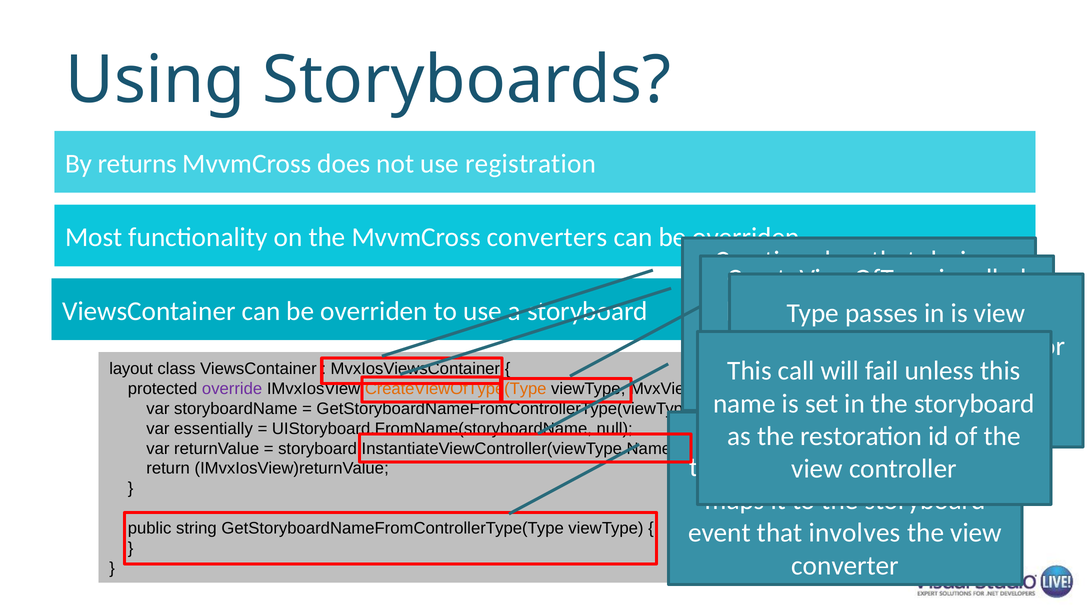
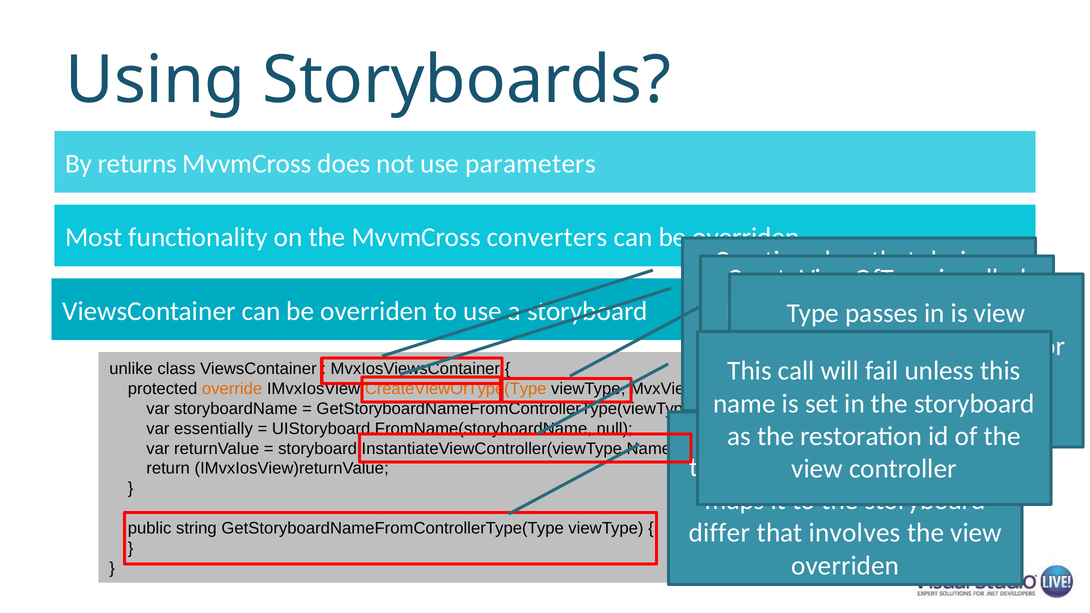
registration: registration -> parameters
layout: layout -> unlike
override colour: purple -> orange
event: event -> differ
converter at (845, 566): converter -> overriden
